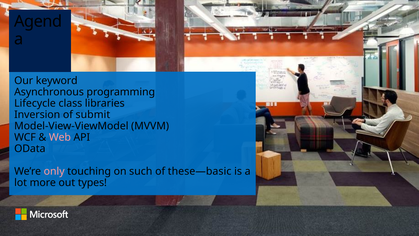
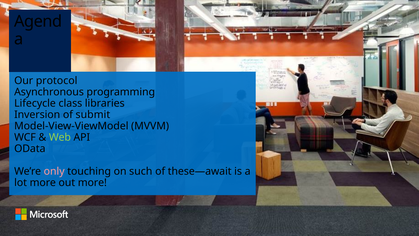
keyword: keyword -> protocol
Web colour: pink -> light green
these—basic: these—basic -> these—await
out types: types -> more
